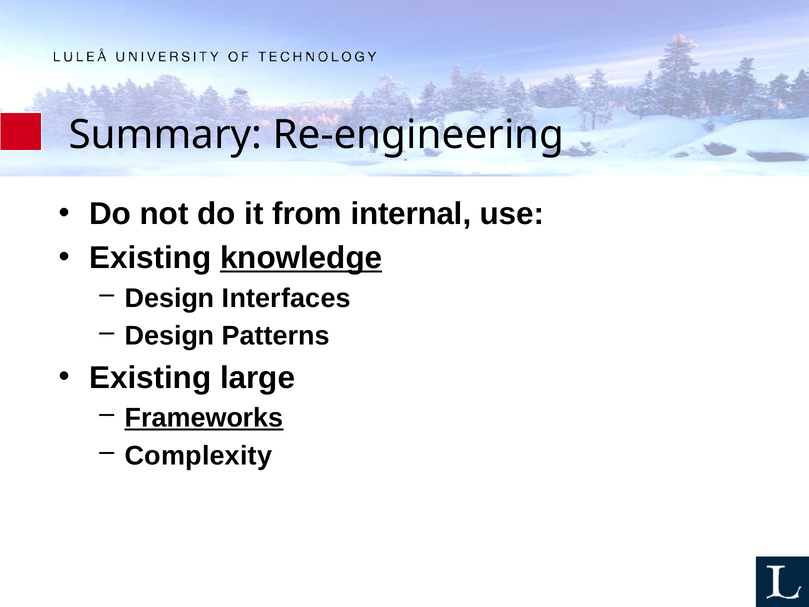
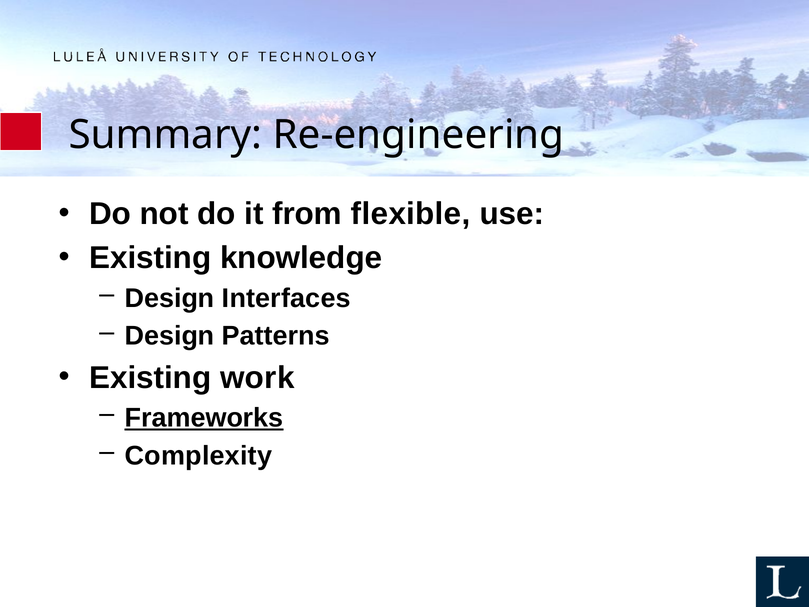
internal: internal -> flexible
knowledge underline: present -> none
large: large -> work
